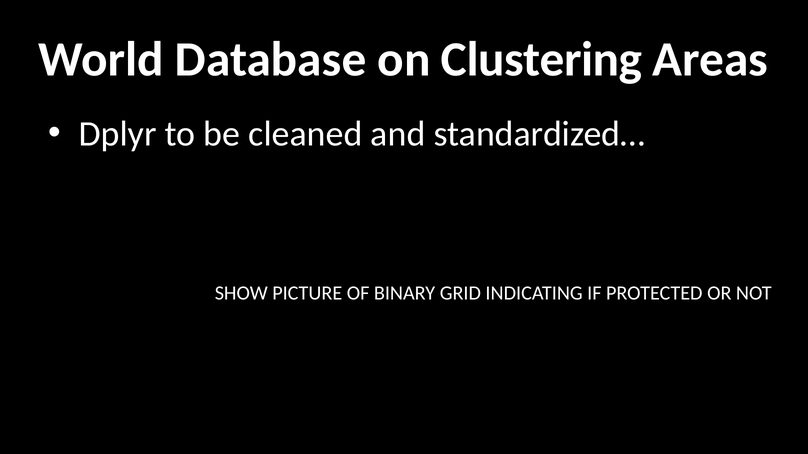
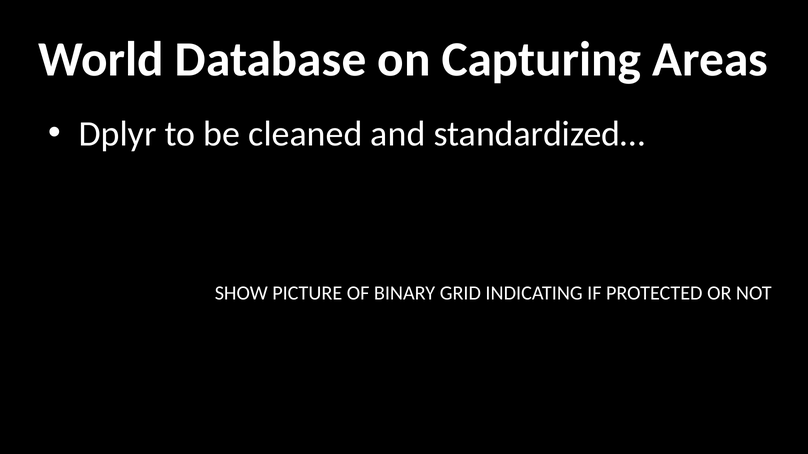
Clustering: Clustering -> Capturing
